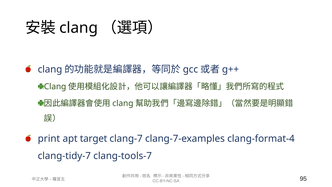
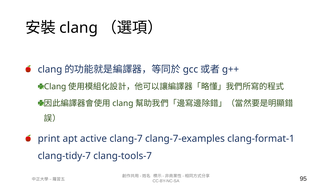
target: target -> active
clang-format-4: clang-format-4 -> clang-format-1
